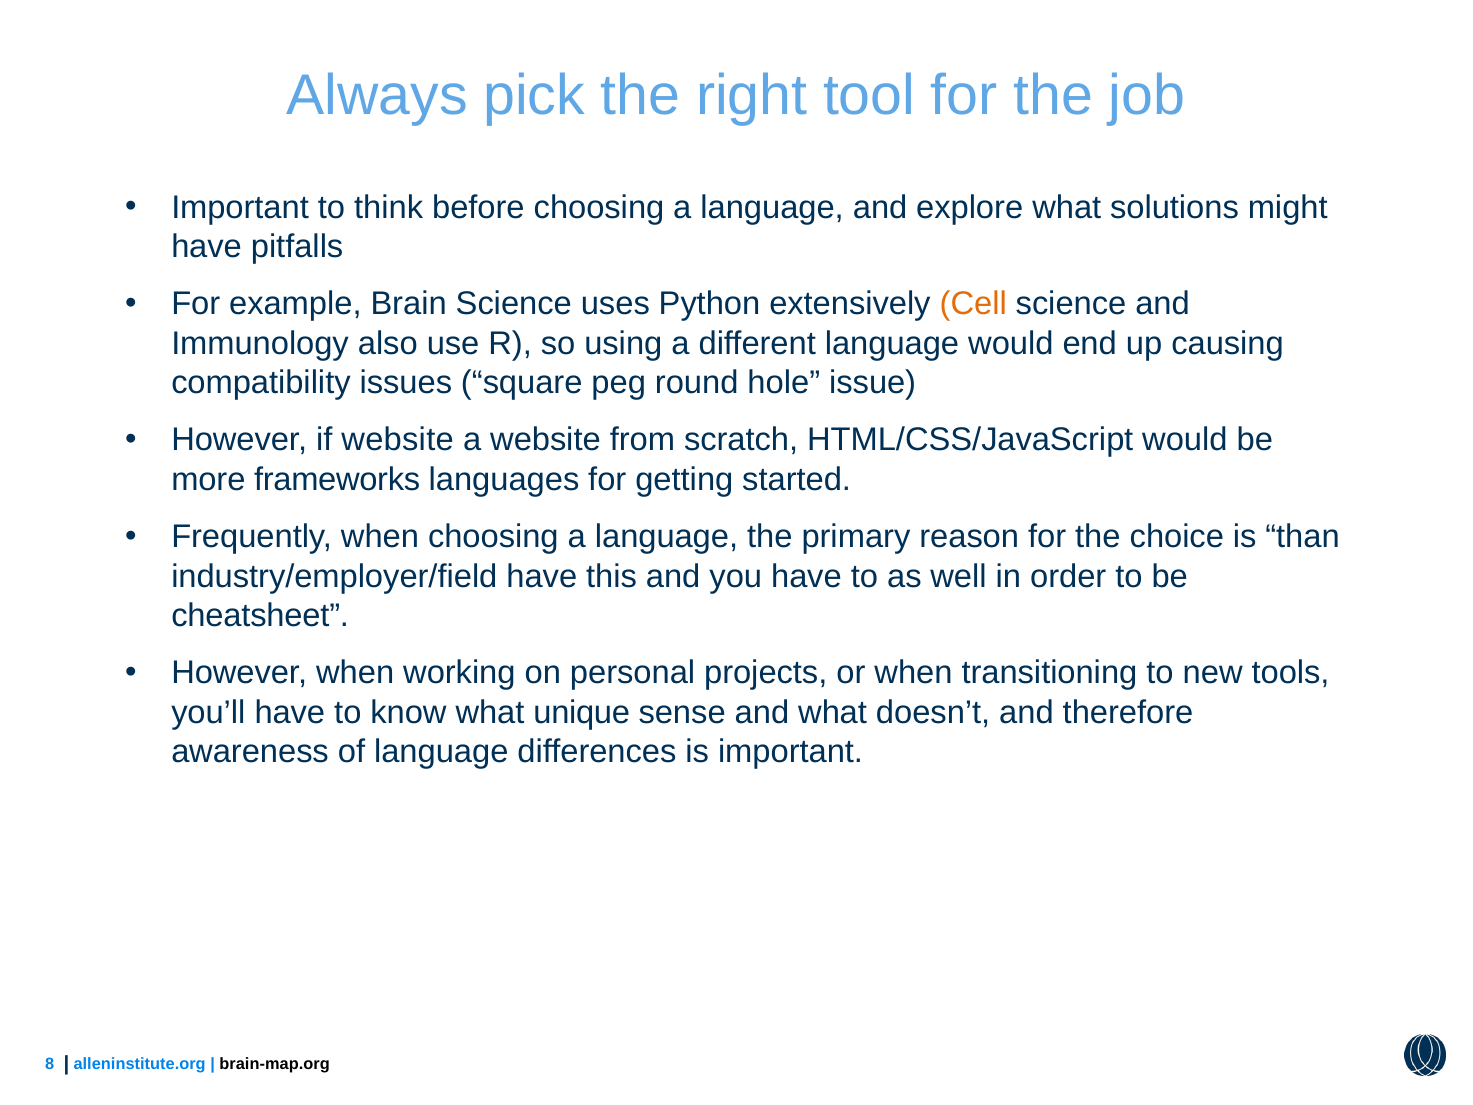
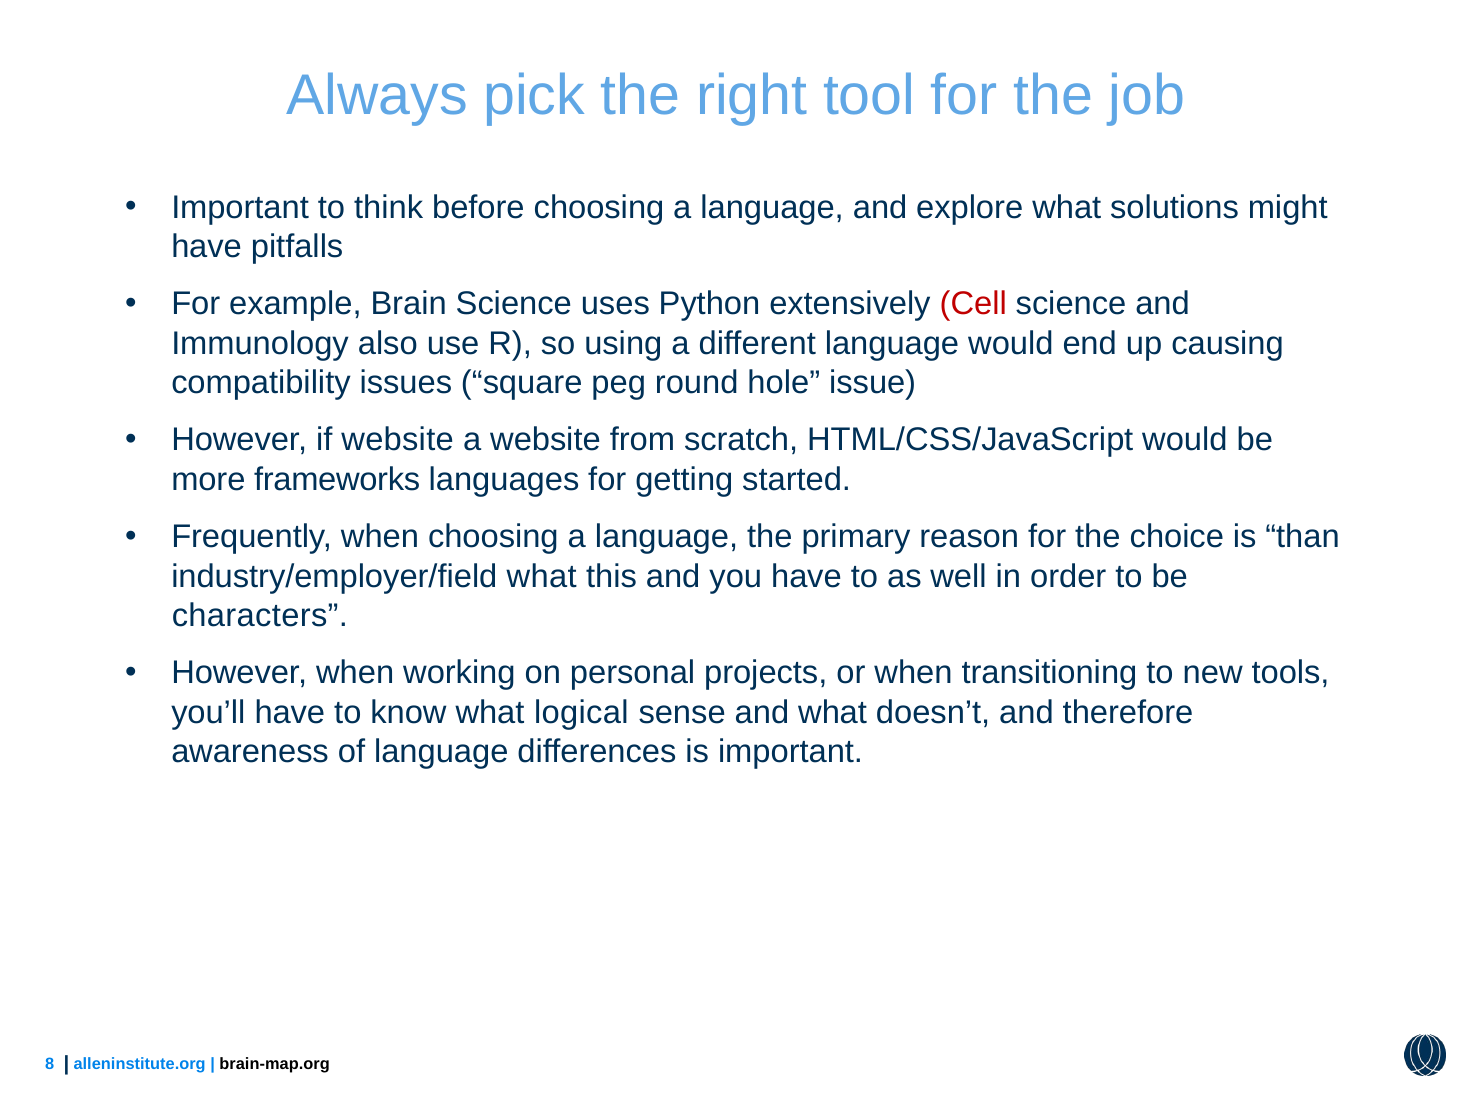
Cell colour: orange -> red
industry/employer/field have: have -> what
cheatsheet: cheatsheet -> characters
unique: unique -> logical
